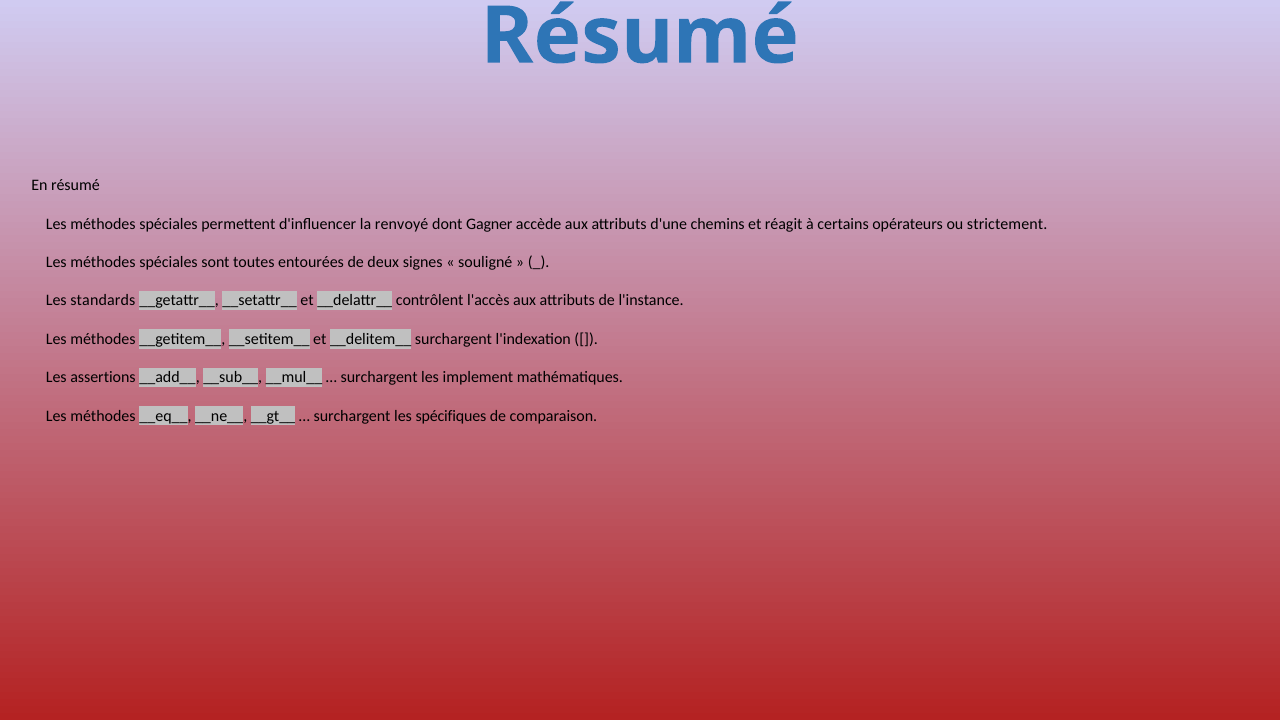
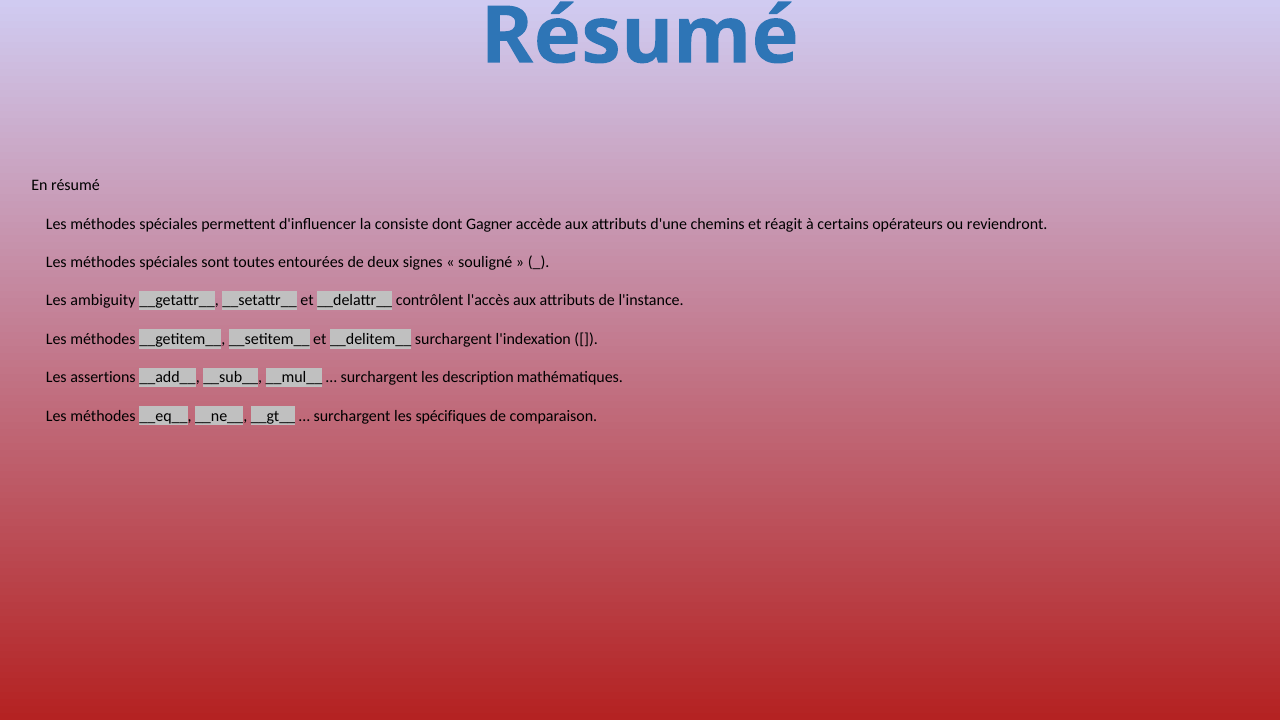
renvoyé: renvoyé -> consiste
strictement: strictement -> reviendront
standards: standards -> ambiguity
implement: implement -> description
